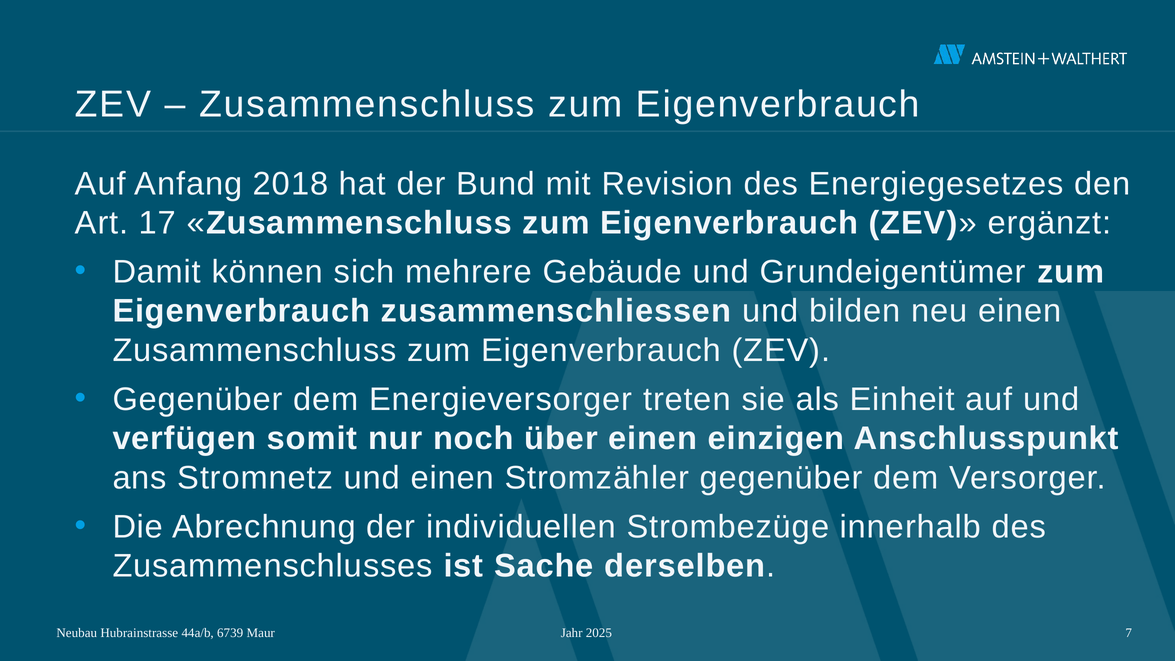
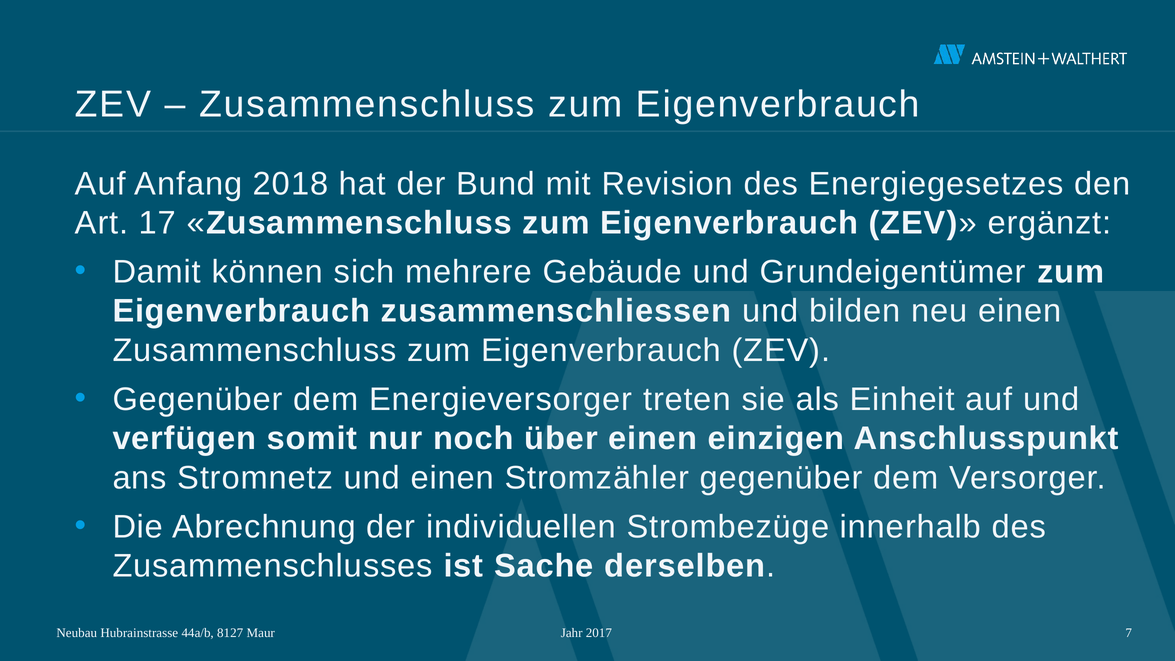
6739: 6739 -> 8127
2025: 2025 -> 2017
